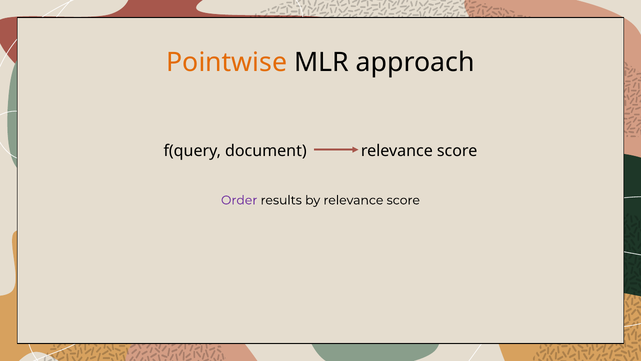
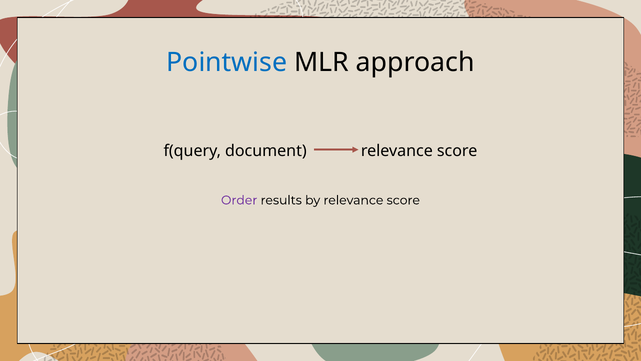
Pointwise colour: orange -> blue
